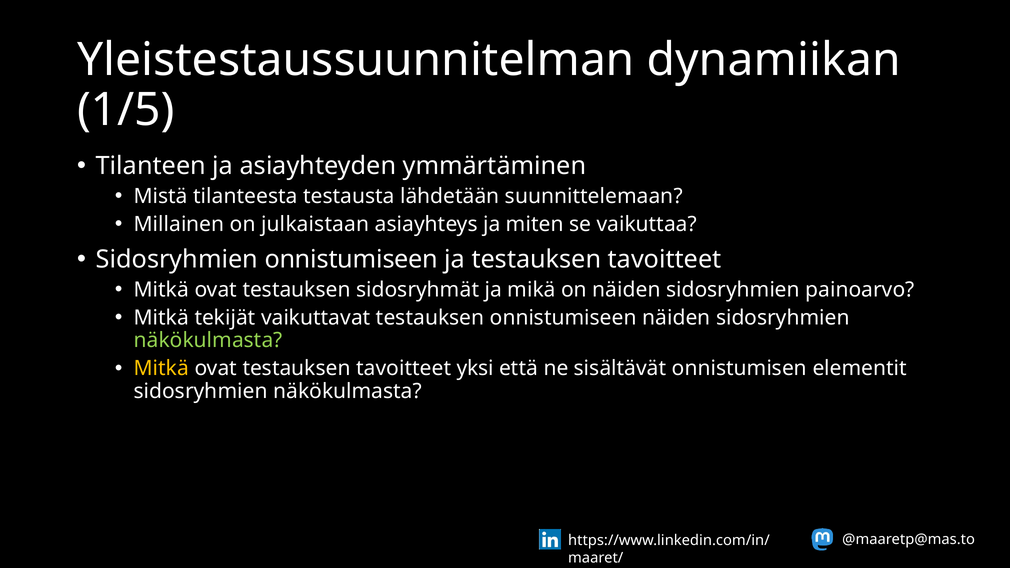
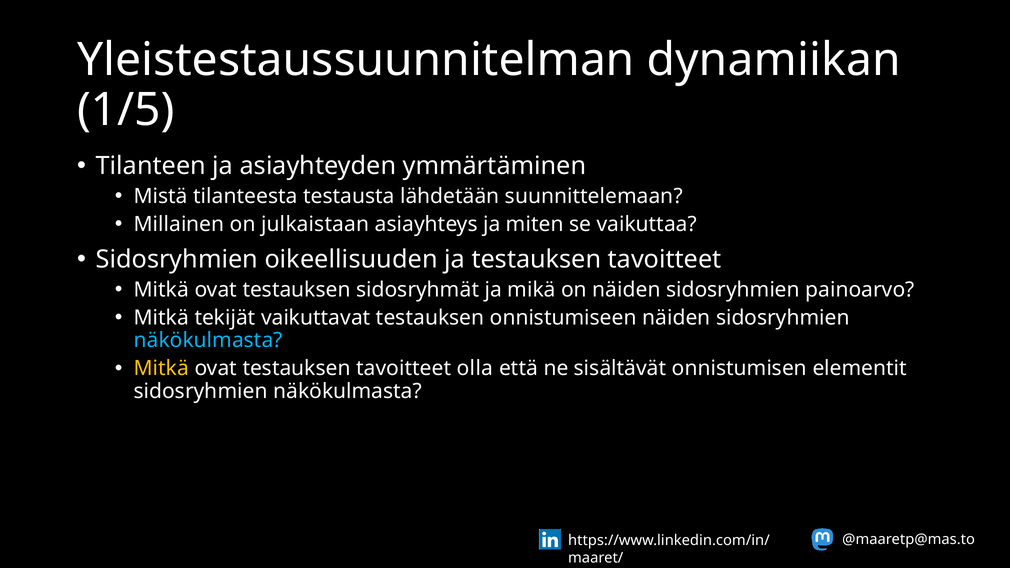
Sidosryhmien onnistumiseen: onnistumiseen -> oikeellisuuden
näkökulmasta at (208, 341) colour: light green -> light blue
yksi: yksi -> olla
